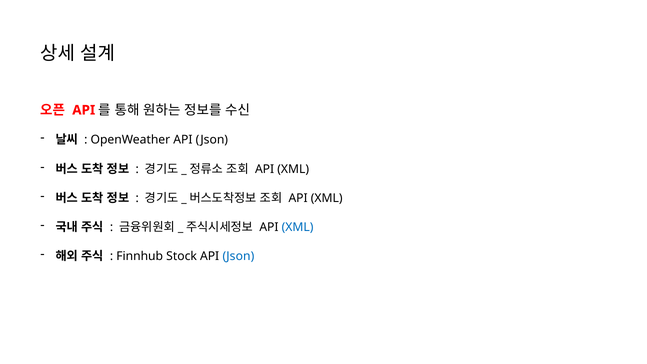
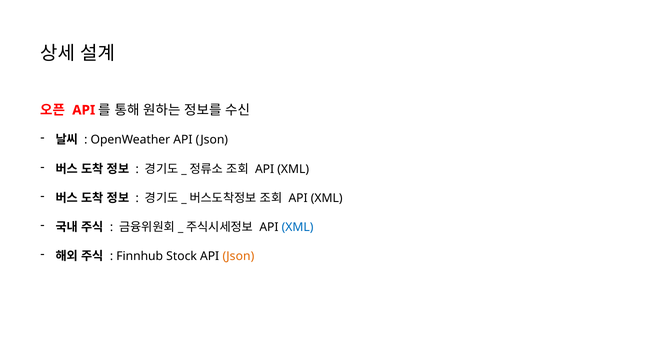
Json at (238, 256) colour: blue -> orange
